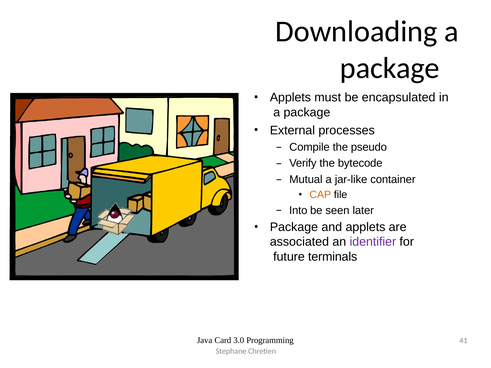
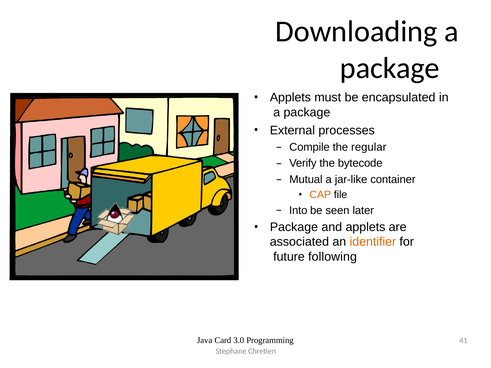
pseudo: pseudo -> regular
identifier colour: purple -> orange
terminals: terminals -> following
